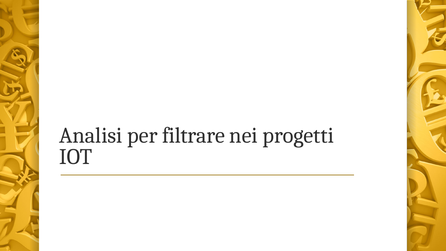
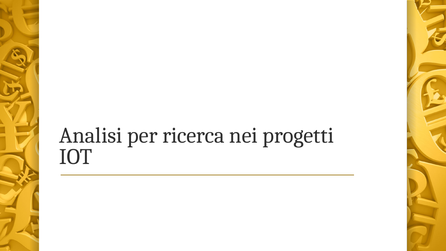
filtrare: filtrare -> ricerca
